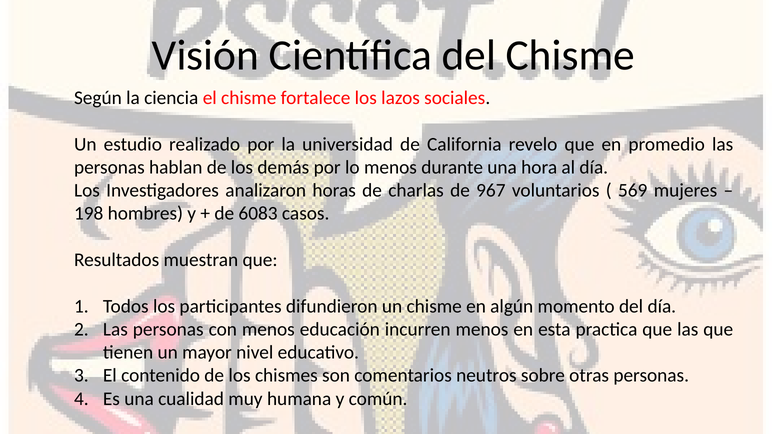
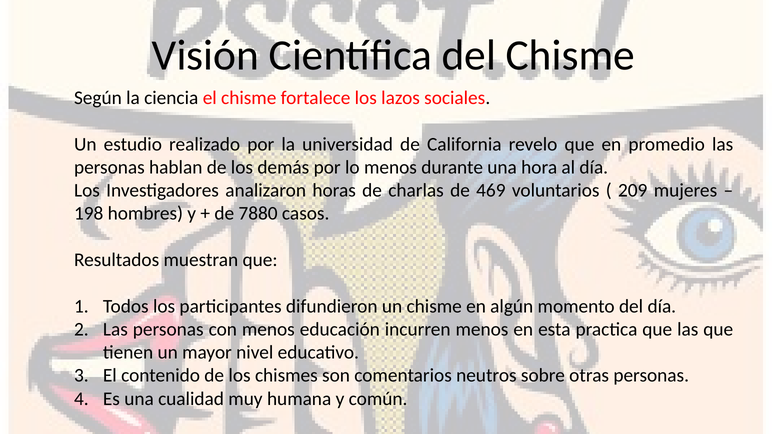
967: 967 -> 469
569: 569 -> 209
6083: 6083 -> 7880
